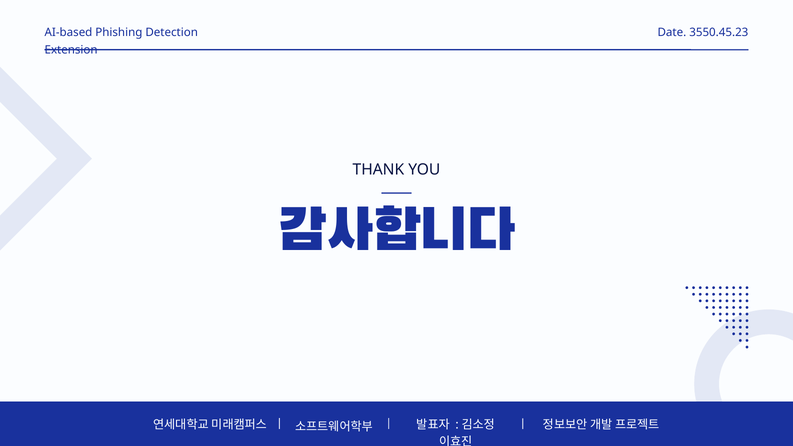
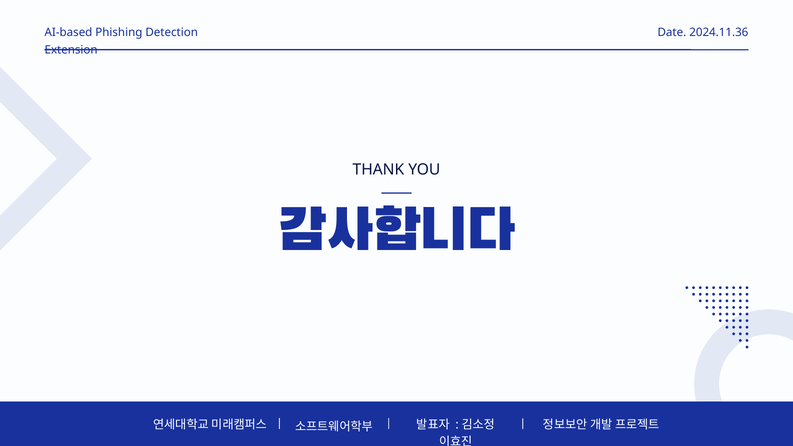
3550.45.23: 3550.45.23 -> 2024.11.36
